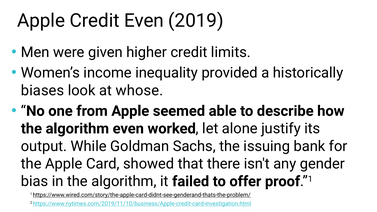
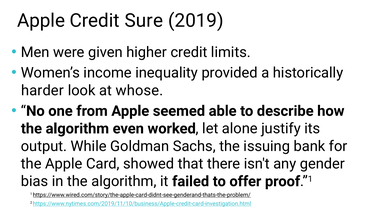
Credit Even: Even -> Sure
biases: biases -> harder
